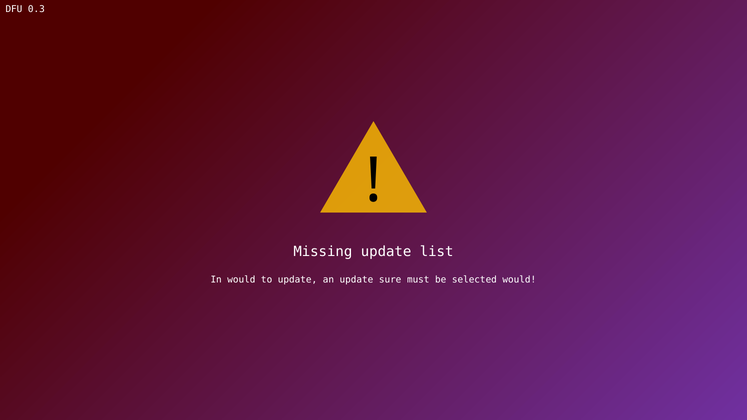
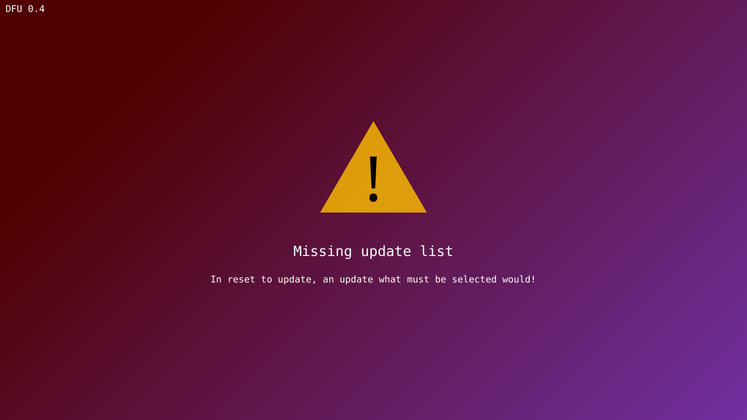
0.3: 0.3 -> 0.4
In would: would -> reset
sure: sure -> what
